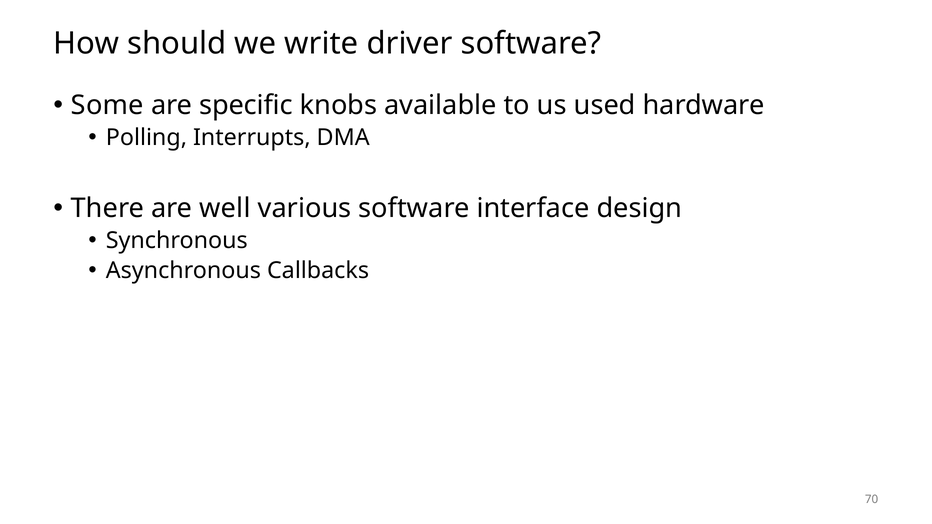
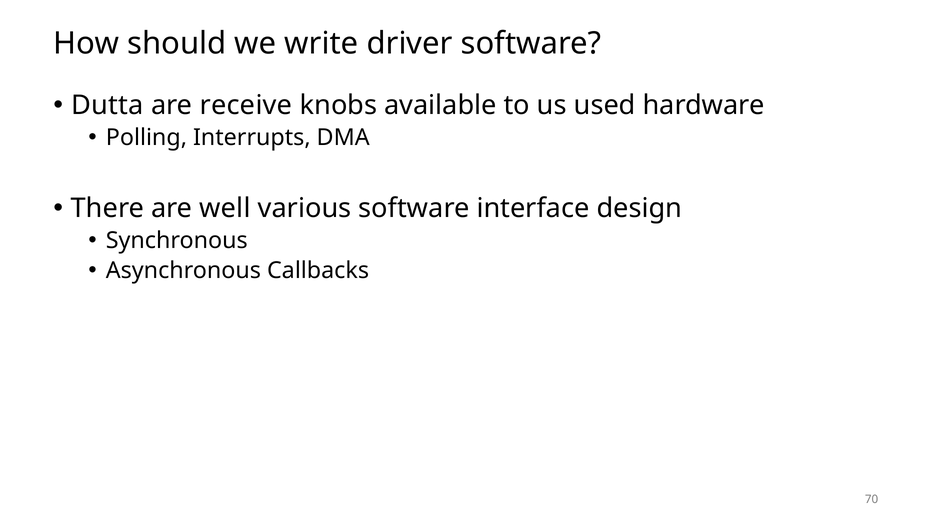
Some: Some -> Dutta
specific: specific -> receive
